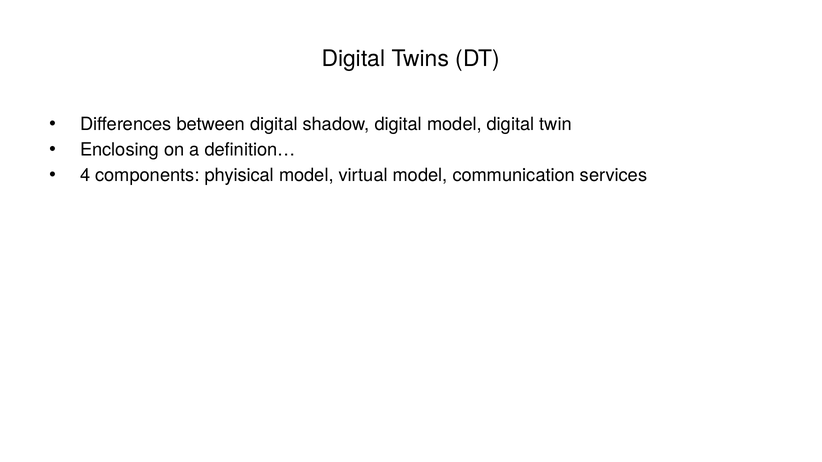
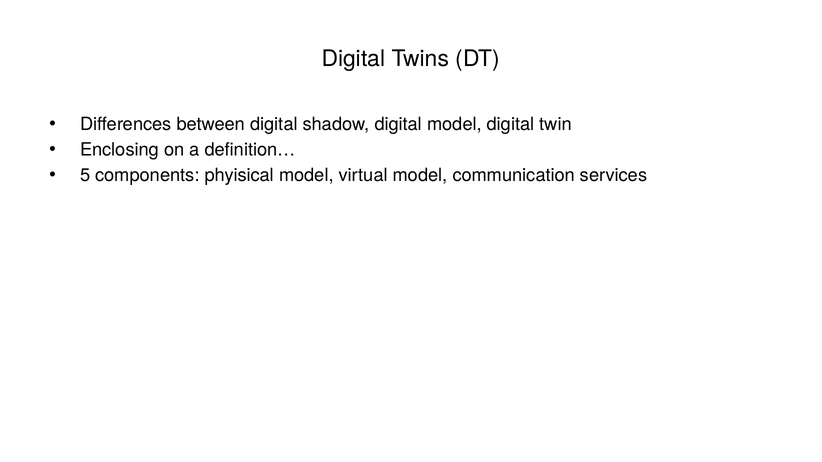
4: 4 -> 5
